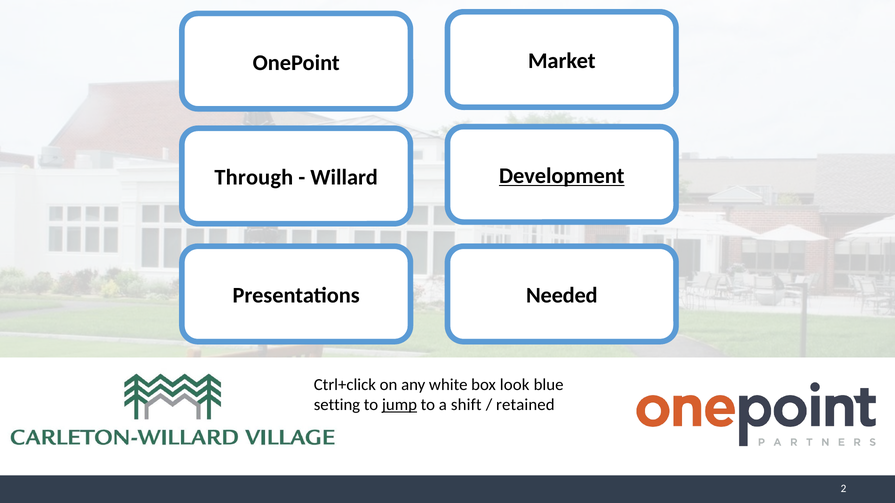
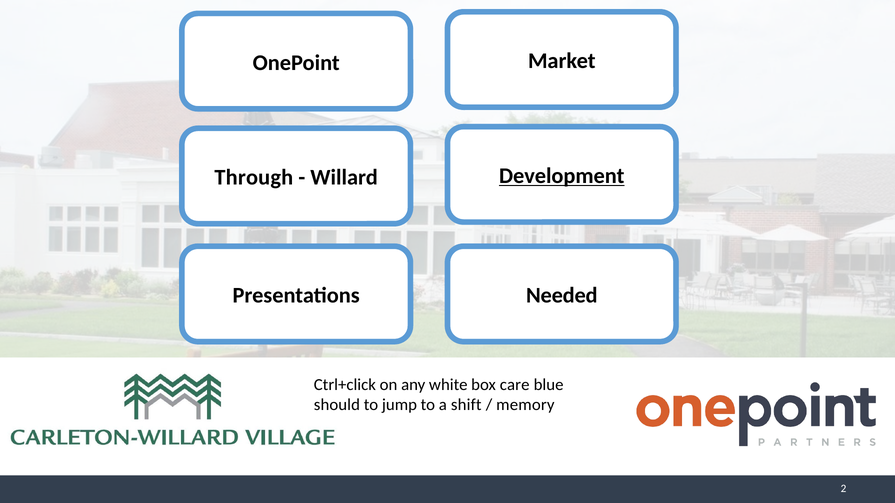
look: look -> care
setting: setting -> should
jump underline: present -> none
retained: retained -> memory
